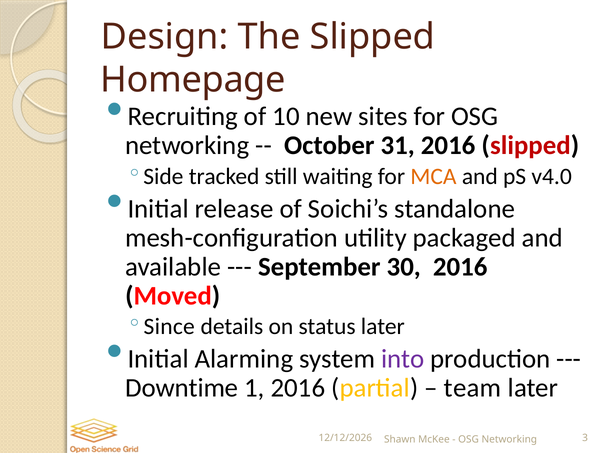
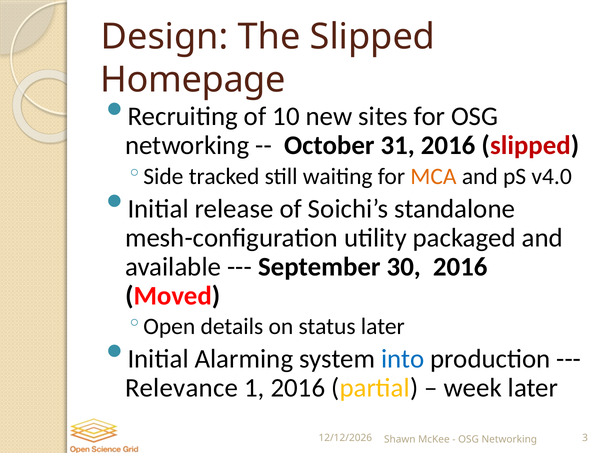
Since: Since -> Open
into colour: purple -> blue
Downtime: Downtime -> Relevance
team: team -> week
